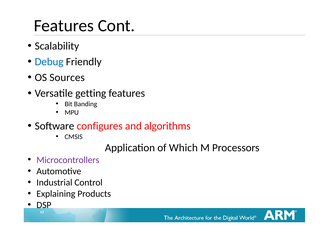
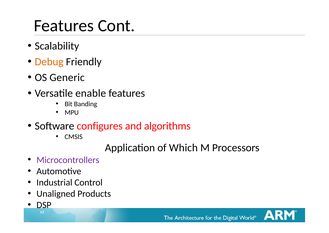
Debug colour: blue -> orange
Sources: Sources -> Generic
getting: getting -> enable
Explaining: Explaining -> Unaligned
